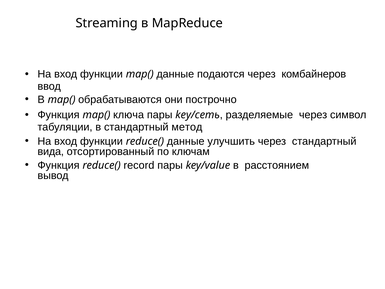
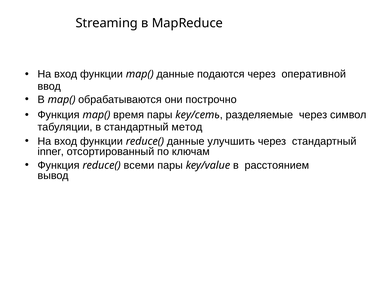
комбайнеров: комбайнеров -> оперативной
ключа: ключа -> время
вида: вида -> inner
record: record -> всеми
